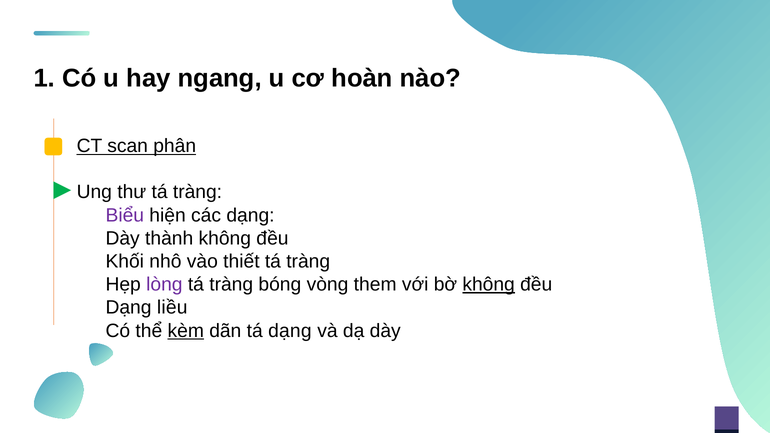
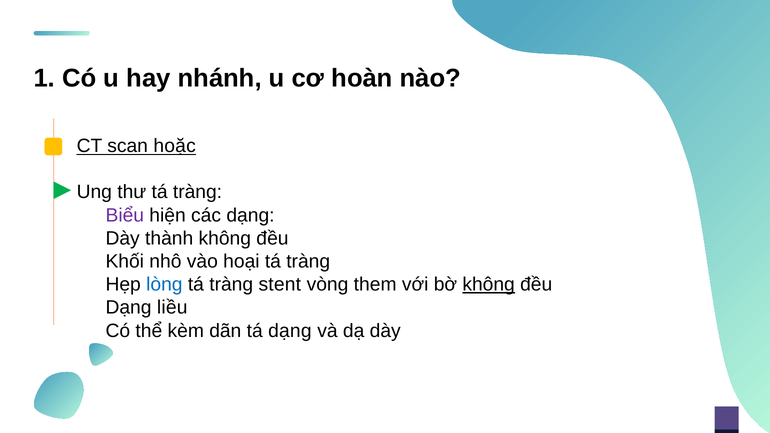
ngang: ngang -> nhánh
phân: phân -> hoặc
thiết: thiết -> hoại
lòng colour: purple -> blue
bóng: bóng -> stent
kèm underline: present -> none
